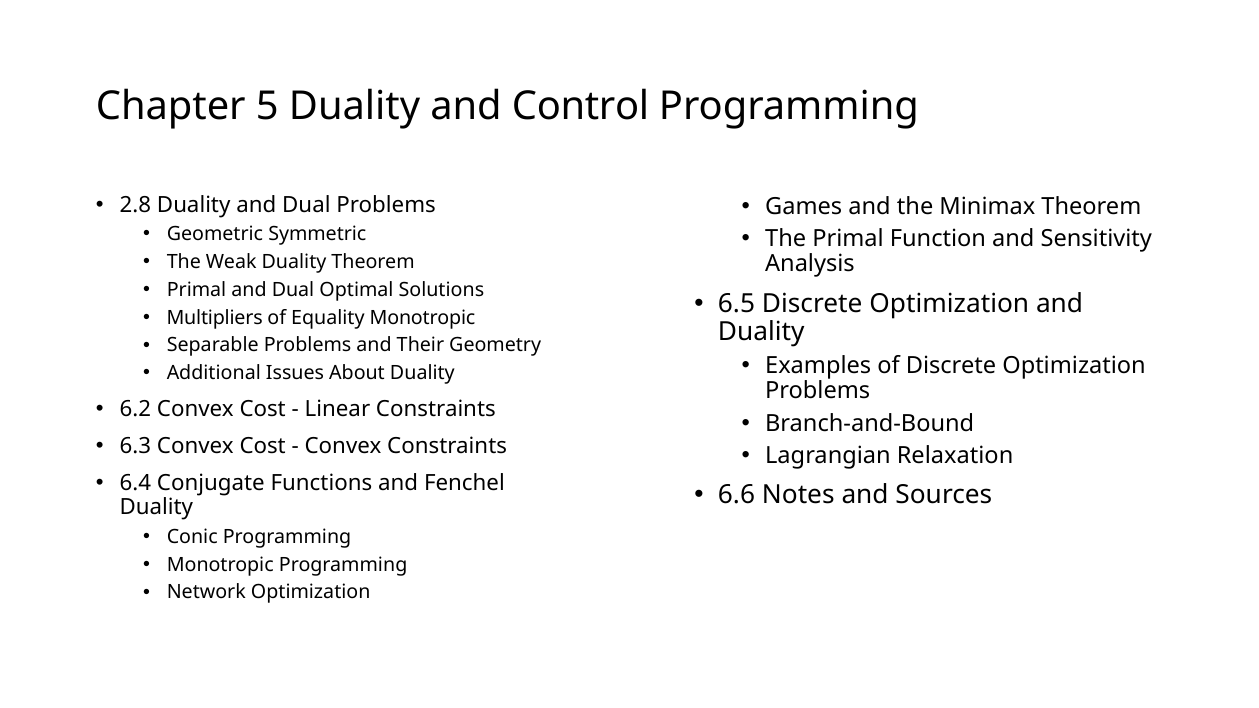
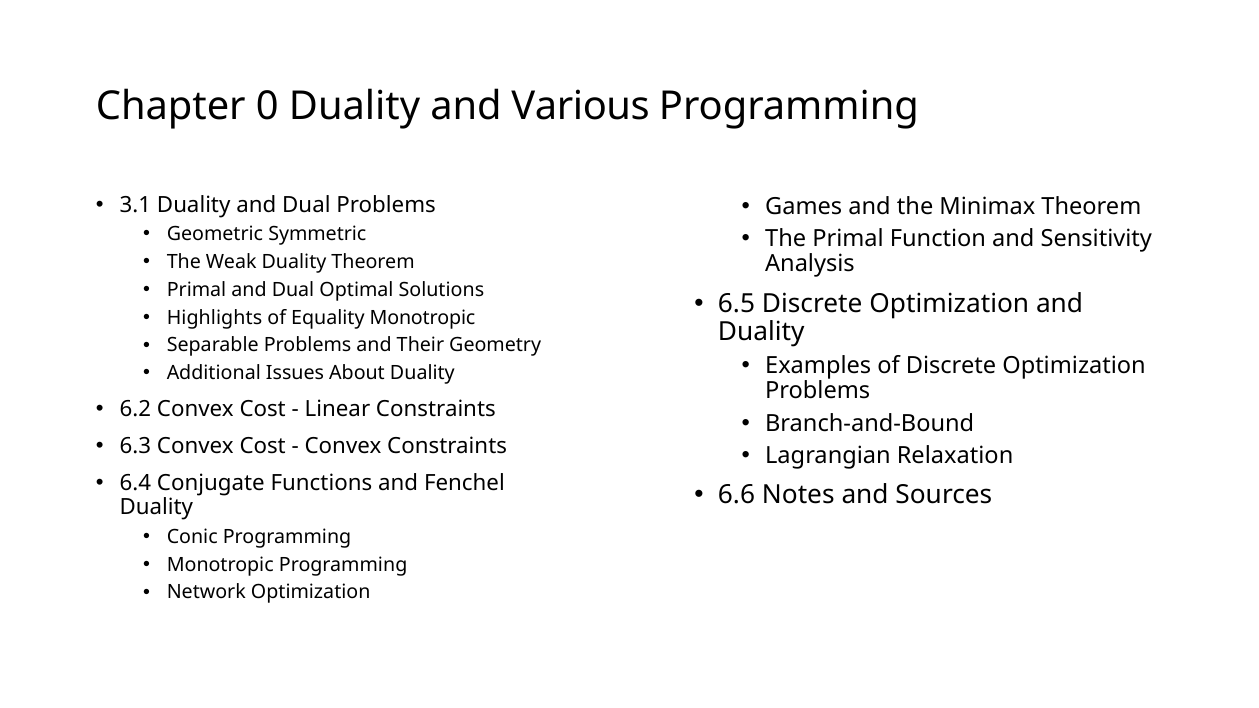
5: 5 -> 0
Control: Control -> Various
2.8: 2.8 -> 3.1
Multipliers: Multipliers -> Highlights
